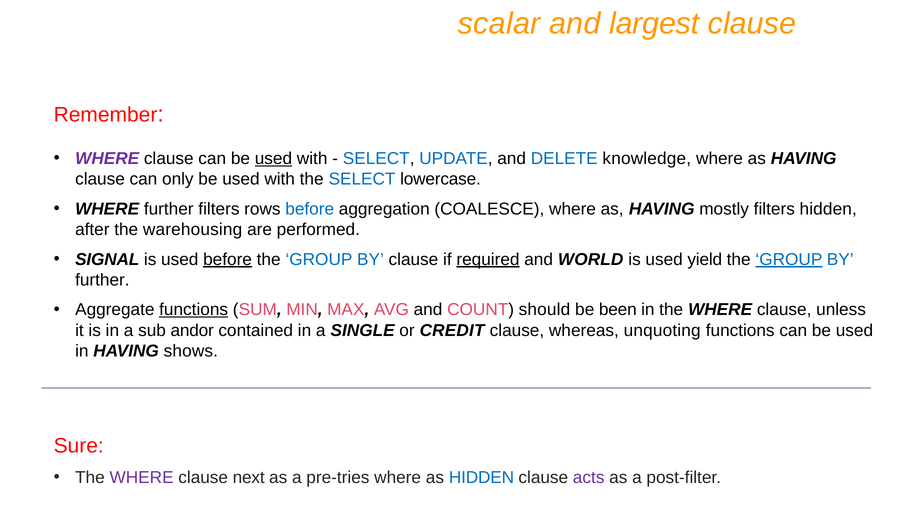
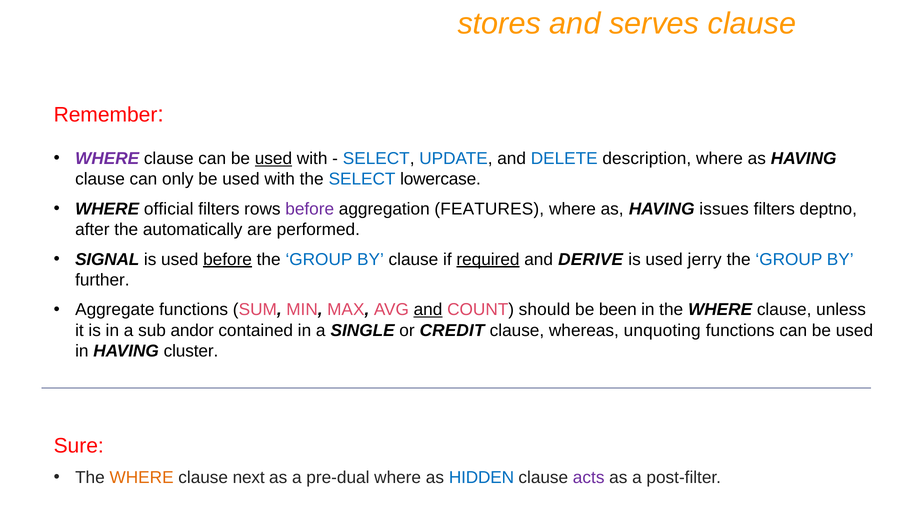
scalar: scalar -> stores
largest: largest -> serves
knowledge: knowledge -> description
WHERE further: further -> official
before at (310, 209) colour: blue -> purple
COALESCE: COALESCE -> FEATURES
mostly: mostly -> issues
filters hidden: hidden -> deptno
warehousing: warehousing -> automatically
WORLD: WORLD -> DERIVE
yield: yield -> jerry
GROUP at (789, 260) underline: present -> none
functions at (194, 310) underline: present -> none
and at (428, 310) underline: none -> present
shows: shows -> cluster
WHERE at (142, 478) colour: purple -> orange
pre-tries: pre-tries -> pre-dual
